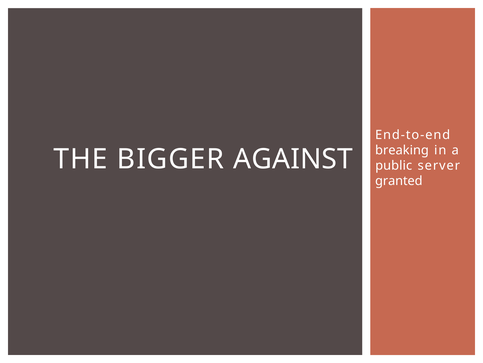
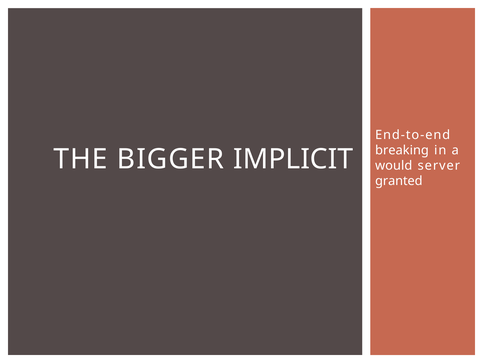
AGAINST: AGAINST -> IMPLICIT
public: public -> would
